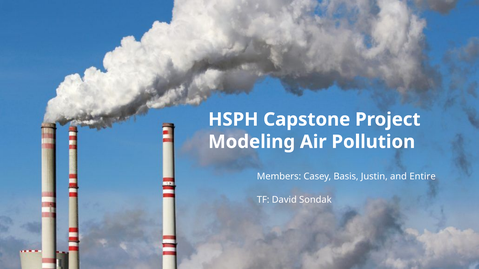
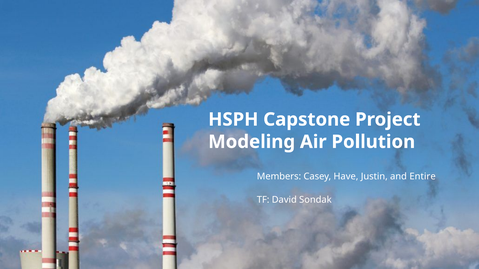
Basis: Basis -> Have
